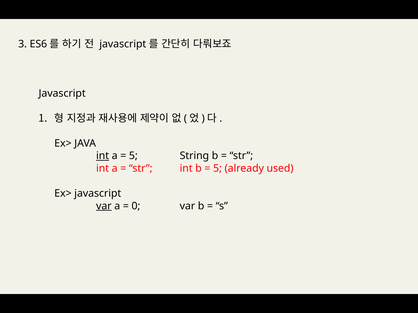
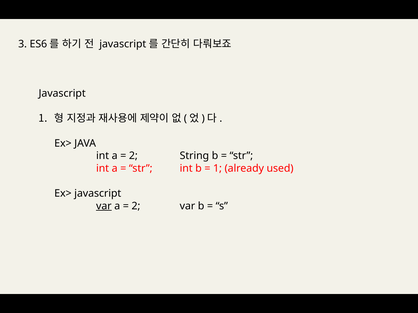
int at (103, 156) underline: present -> none
5 at (133, 156): 5 -> 2
5 at (218, 169): 5 -> 1
0 at (136, 206): 0 -> 2
